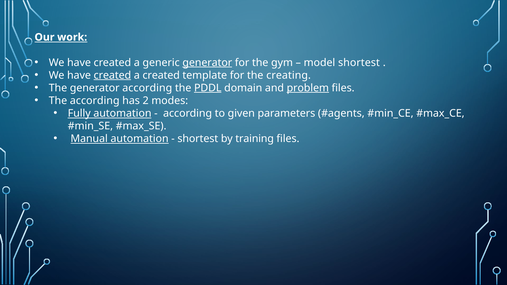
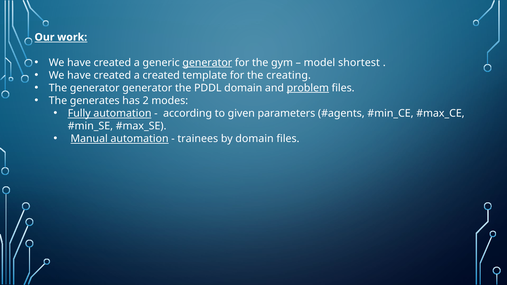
created at (112, 75) underline: present -> none
generator according: according -> generator
PDDL underline: present -> none
The according: according -> generates
shortest at (198, 139): shortest -> trainees
by training: training -> domain
